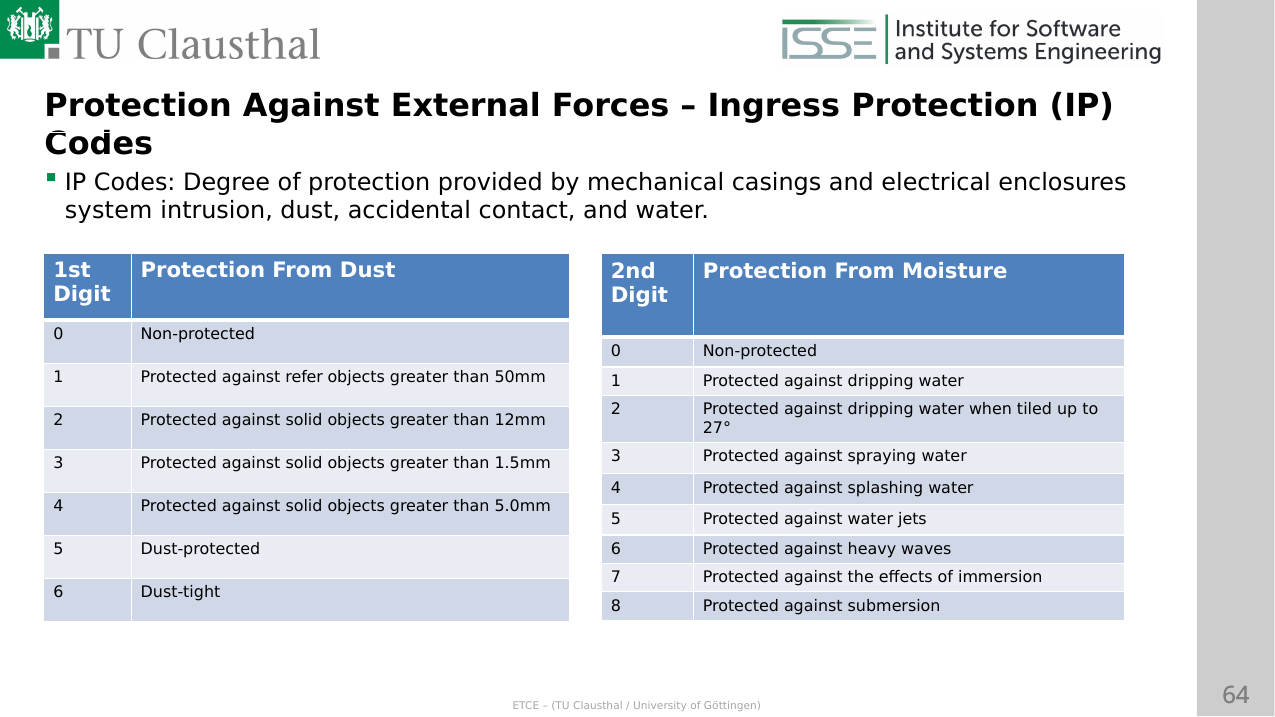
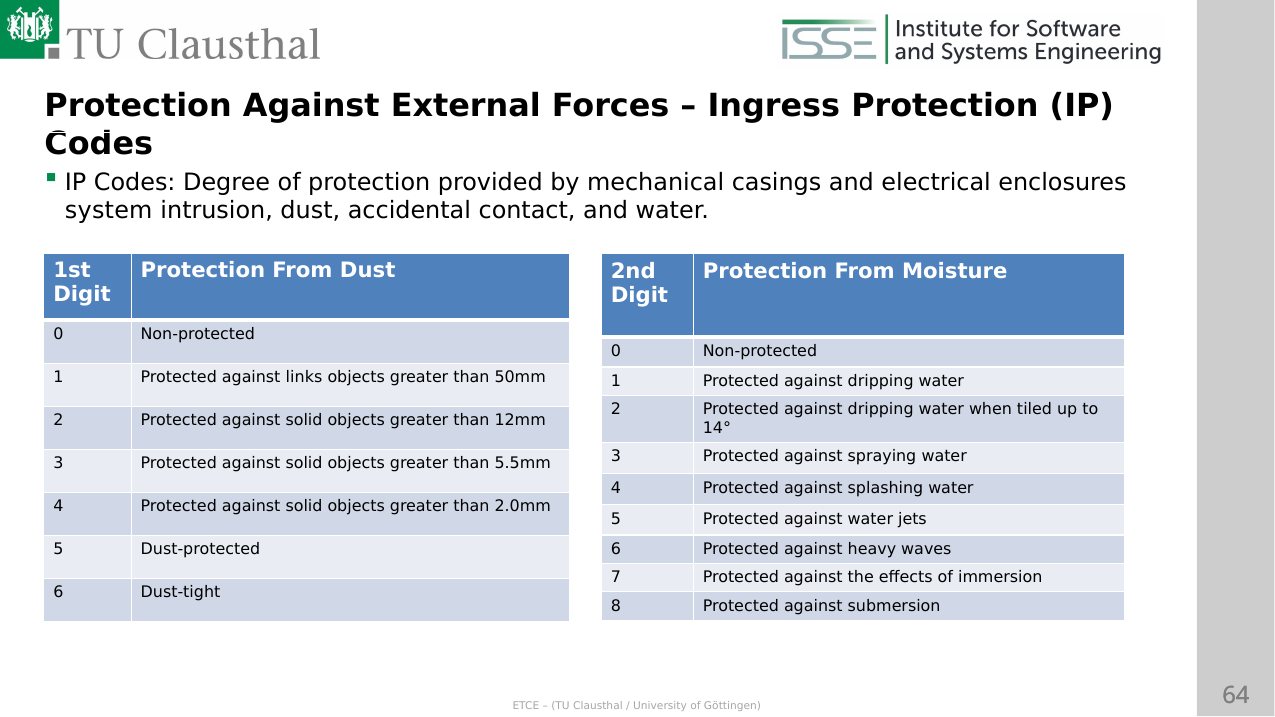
refer: refer -> links
27°: 27° -> 14°
1.5mm: 1.5mm -> 5.5mm
5.0mm: 5.0mm -> 2.0mm
